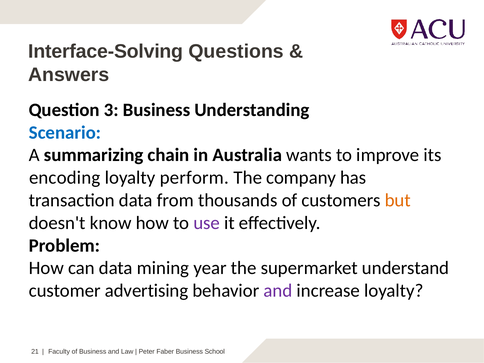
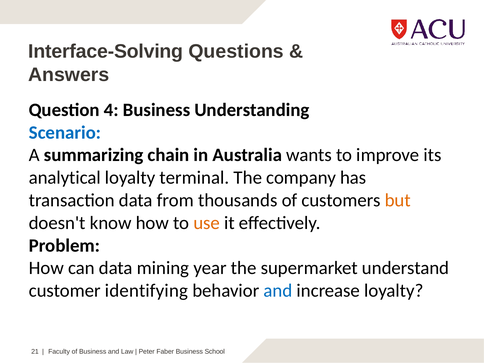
3: 3 -> 4
encoding: encoding -> analytical
perform: perform -> terminal
use colour: purple -> orange
advertising: advertising -> identifying
and at (278, 291) colour: purple -> blue
